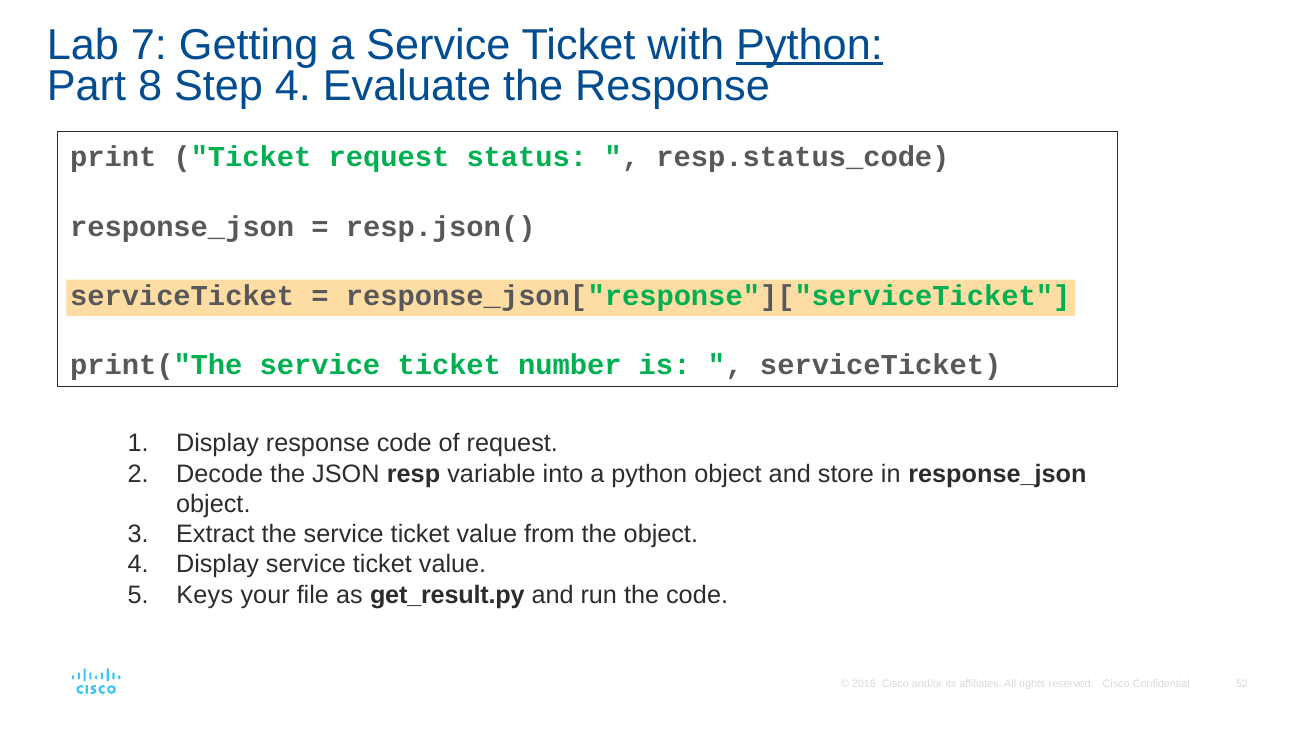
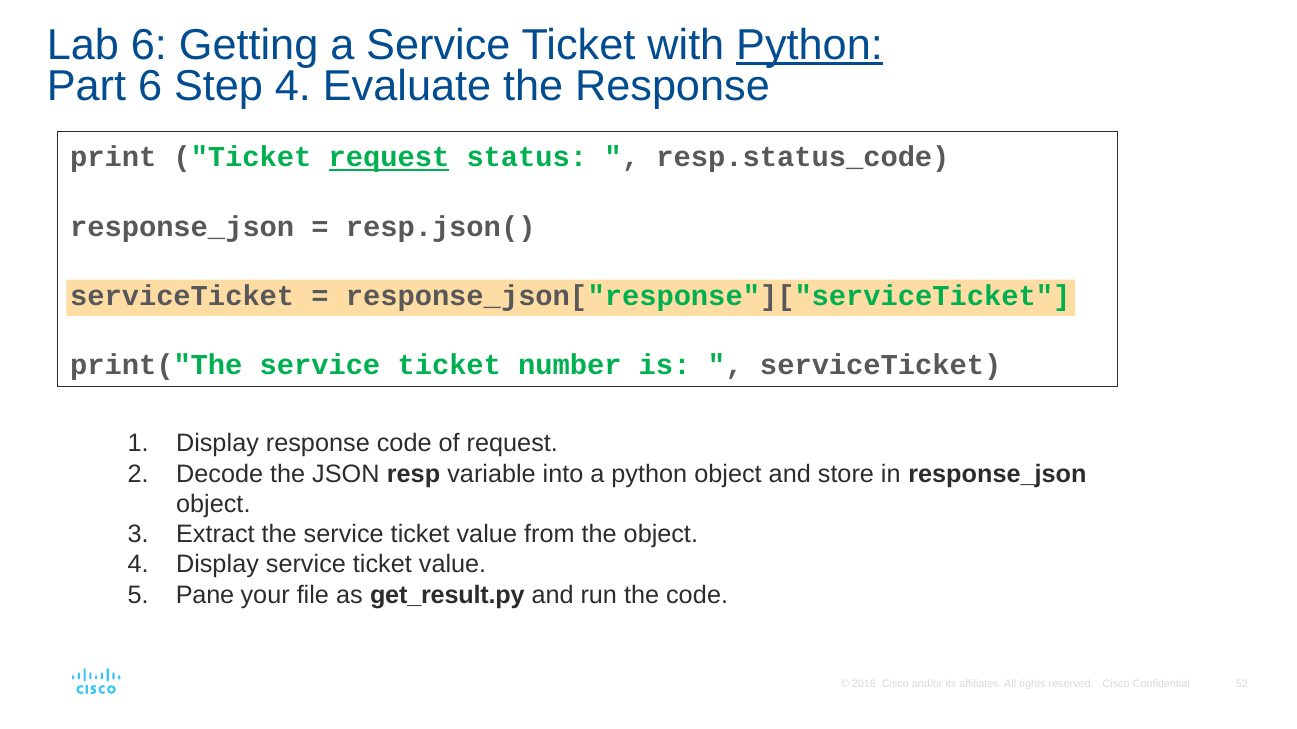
Lab 7: 7 -> 6
Part 8: 8 -> 6
request at (389, 158) underline: none -> present
Keys: Keys -> Pane
